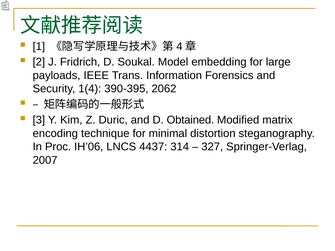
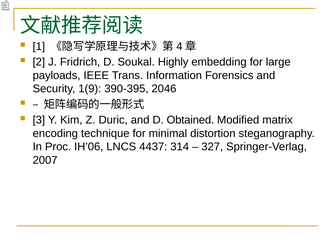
Model: Model -> Highly
1(4: 1(4 -> 1(9
2062: 2062 -> 2046
